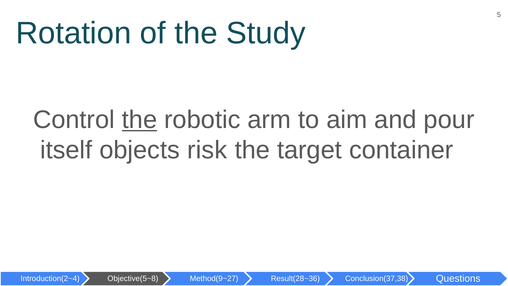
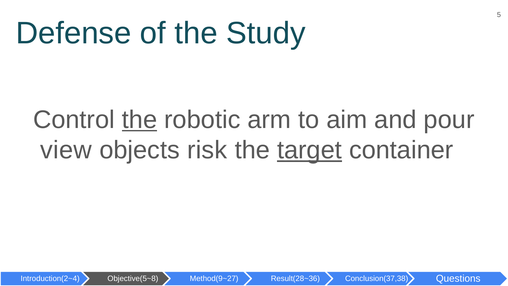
Rotation: Rotation -> Defense
itself: itself -> view
target underline: none -> present
